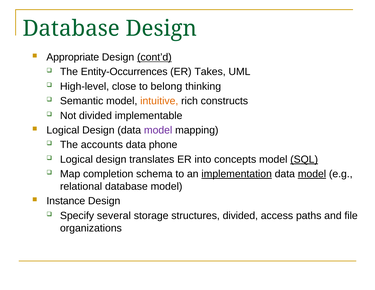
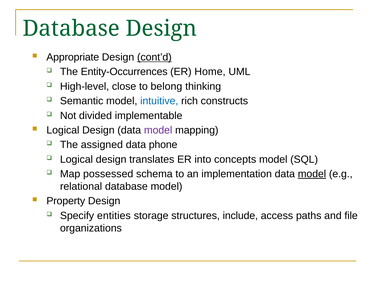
Takes: Takes -> Home
intuitive colour: orange -> blue
accounts: accounts -> assigned
SQL underline: present -> none
completion: completion -> possessed
implementation underline: present -> none
Instance: Instance -> Property
several: several -> entities
structures divided: divided -> include
